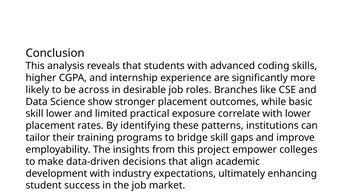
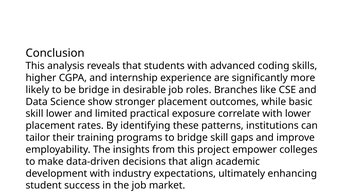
be across: across -> bridge
